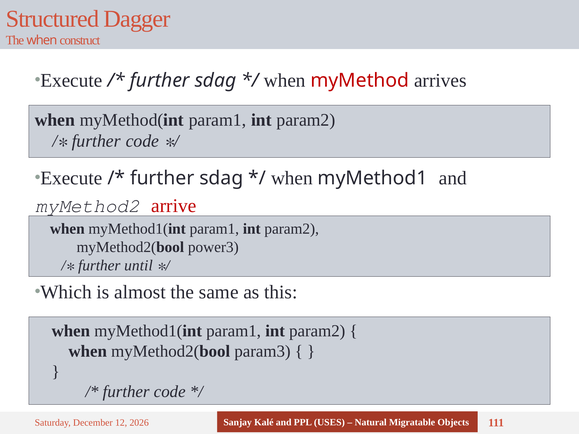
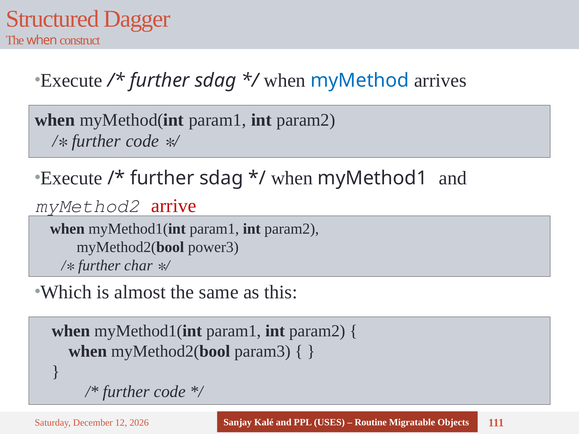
myMethod colour: red -> blue
until: until -> char
Natural: Natural -> Routine
